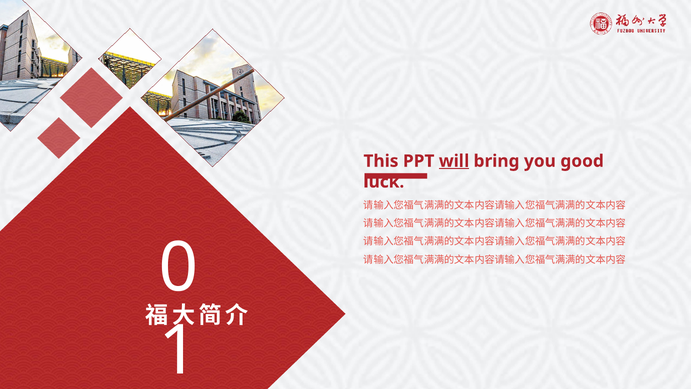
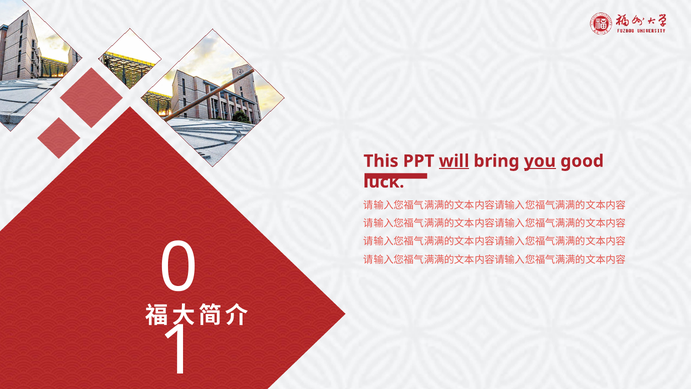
you underline: none -> present
